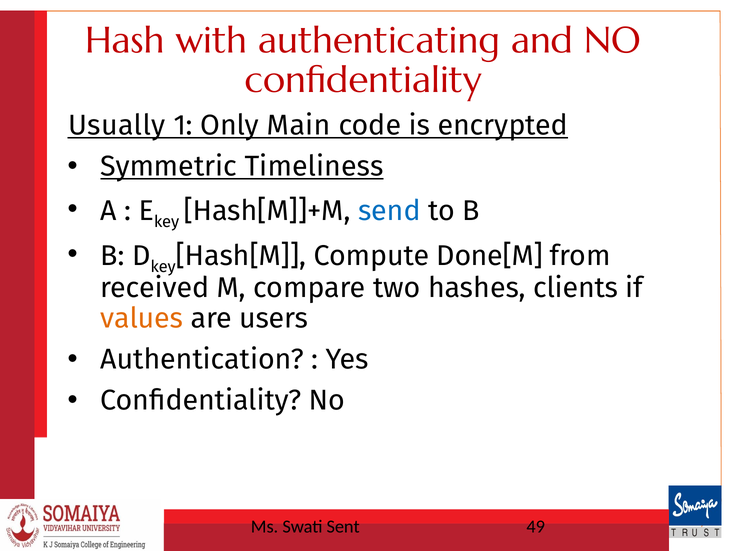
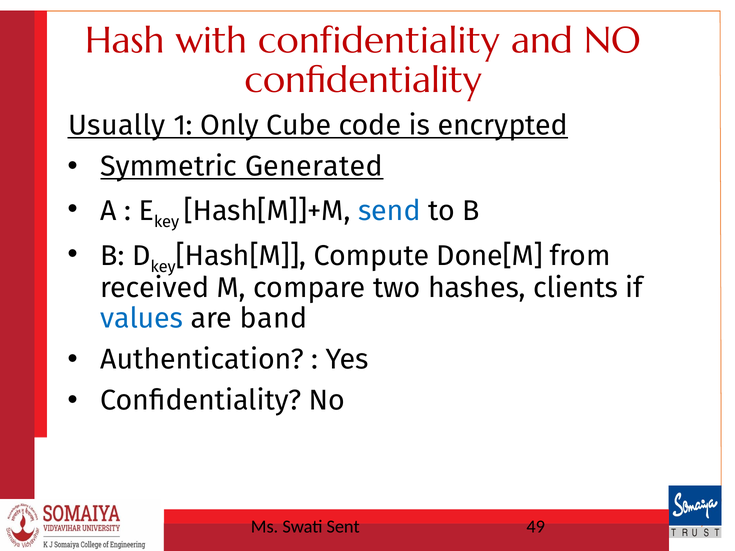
with authenticating: authenticating -> confidentiality
Main: Main -> Cube
Timeliness: Timeliness -> Generated
values colour: orange -> blue
users: users -> band
